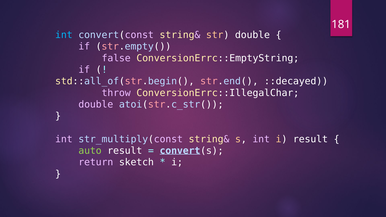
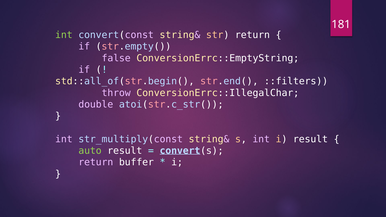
int at (64, 35) colour: light blue -> light green
str double: double -> return
::decayed: ::decayed -> ::filters
sketch: sketch -> buffer
